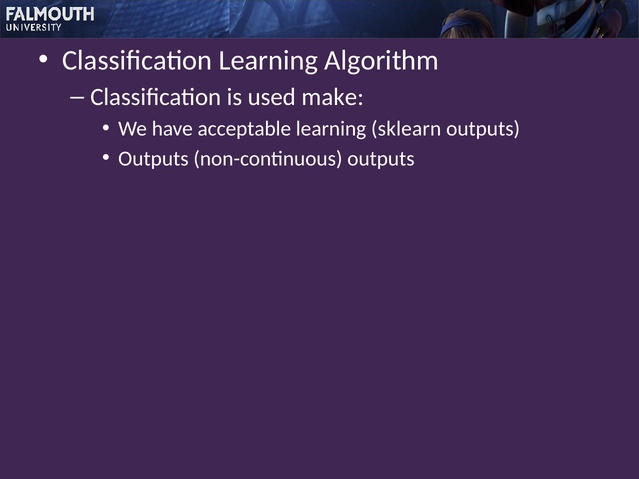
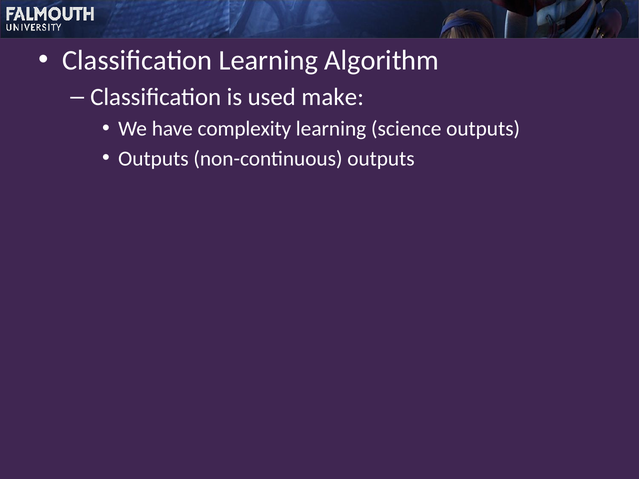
acceptable: acceptable -> complexity
sklearn: sklearn -> science
